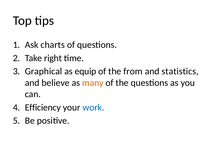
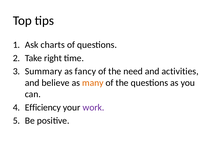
Graphical: Graphical -> Summary
equip: equip -> fancy
from: from -> need
statistics: statistics -> activities
work colour: blue -> purple
